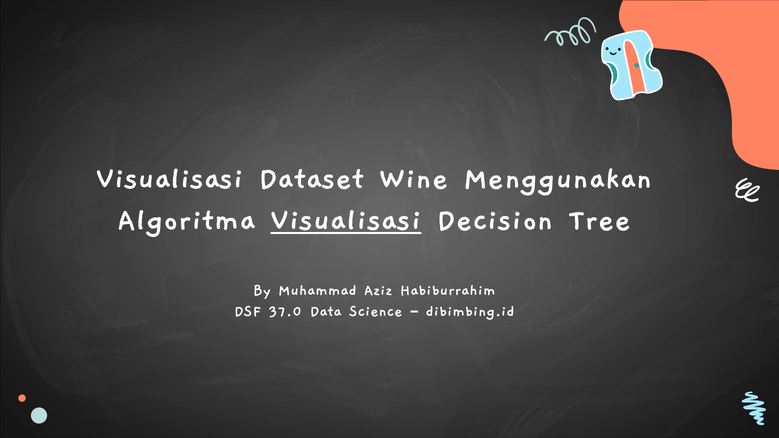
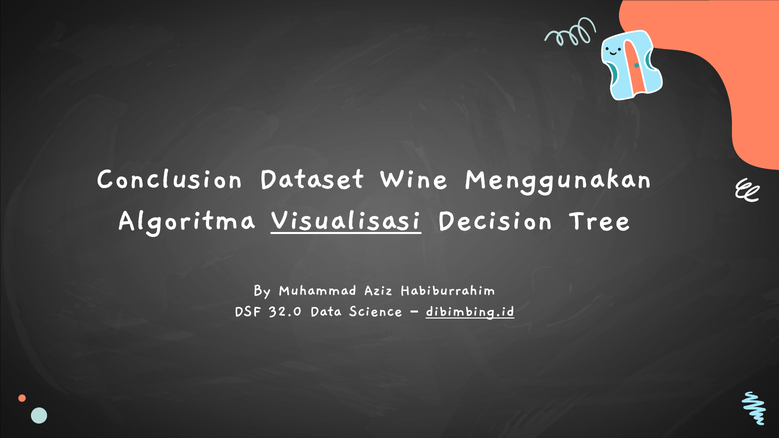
Visualisasi at (170, 177): Visualisasi -> Conclusion
37.0: 37.0 -> 32.0
dibimbing.id underline: none -> present
